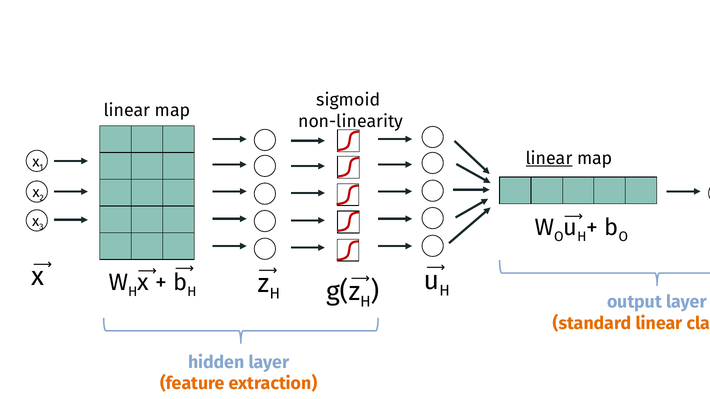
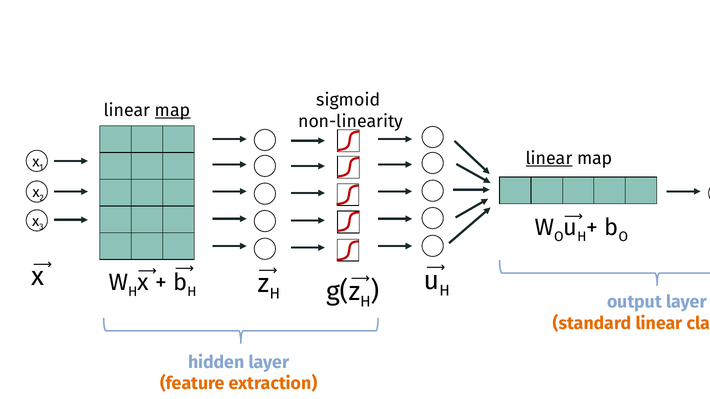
map at (173, 111) underline: none -> present
